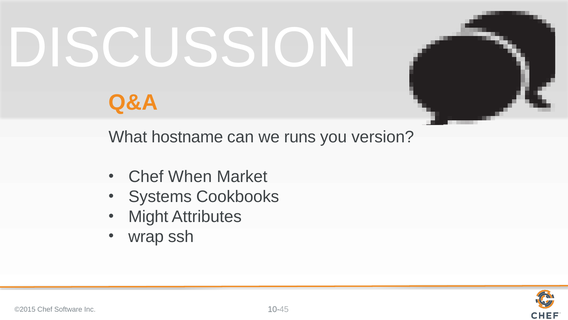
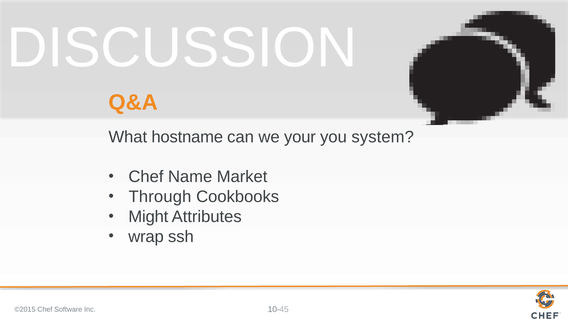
runs: runs -> your
version: version -> system
When: When -> Name
Systems: Systems -> Through
